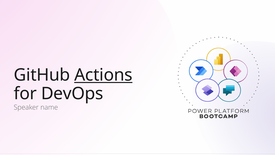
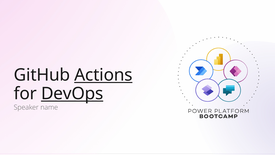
DevOps underline: none -> present
